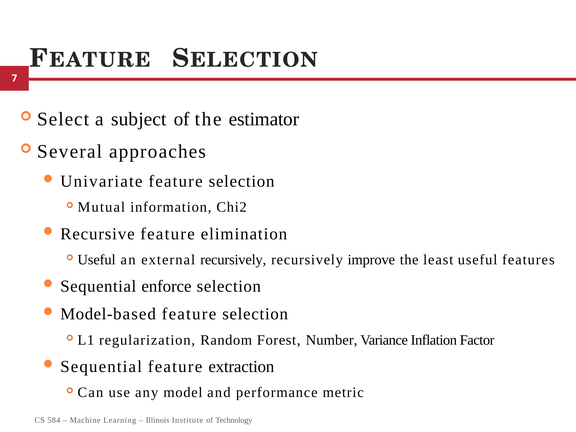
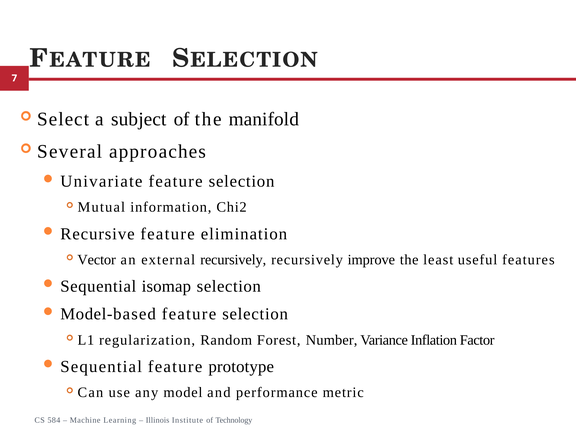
estimator: estimator -> manifold
Useful at (97, 260): Useful -> Vector
enforce: enforce -> isomap
extraction: extraction -> prototype
